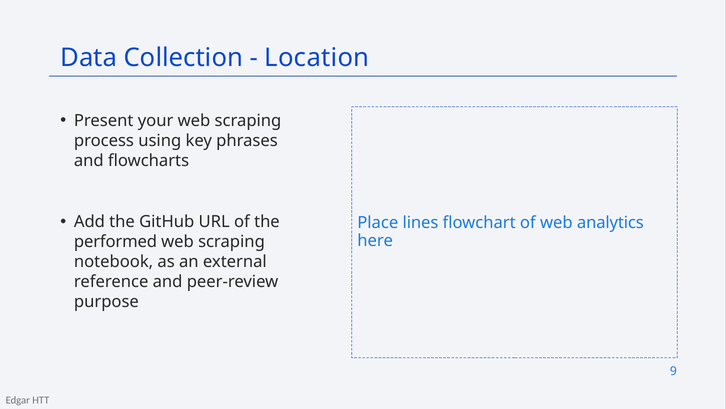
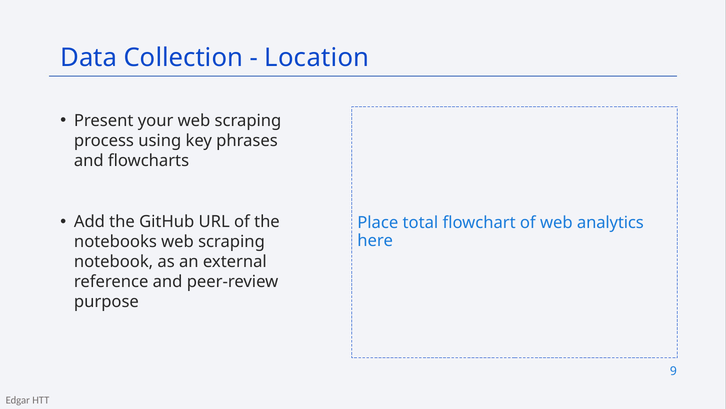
lines: lines -> total
performed: performed -> notebooks
